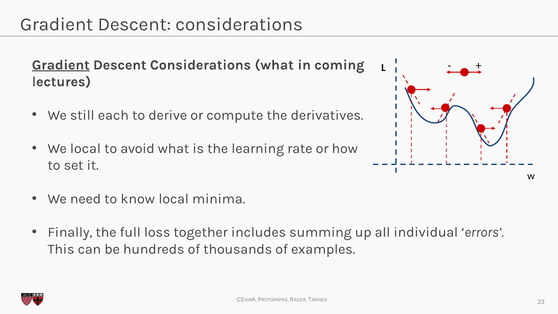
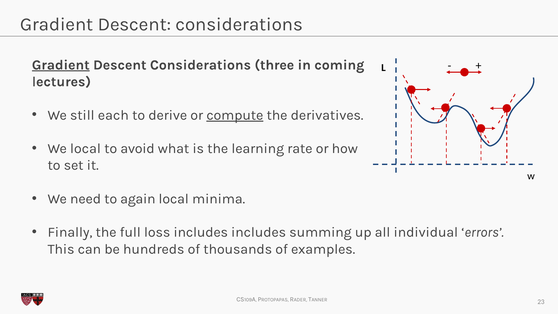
Considerations what: what -> three
compute underline: none -> present
know: know -> again
loss together: together -> includes
